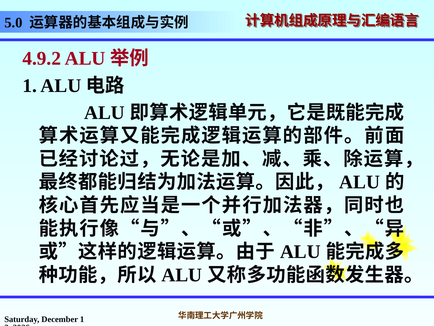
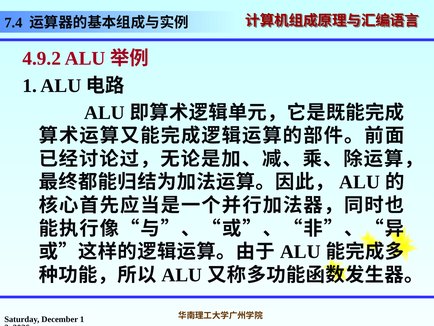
5.0: 5.0 -> 7.4
